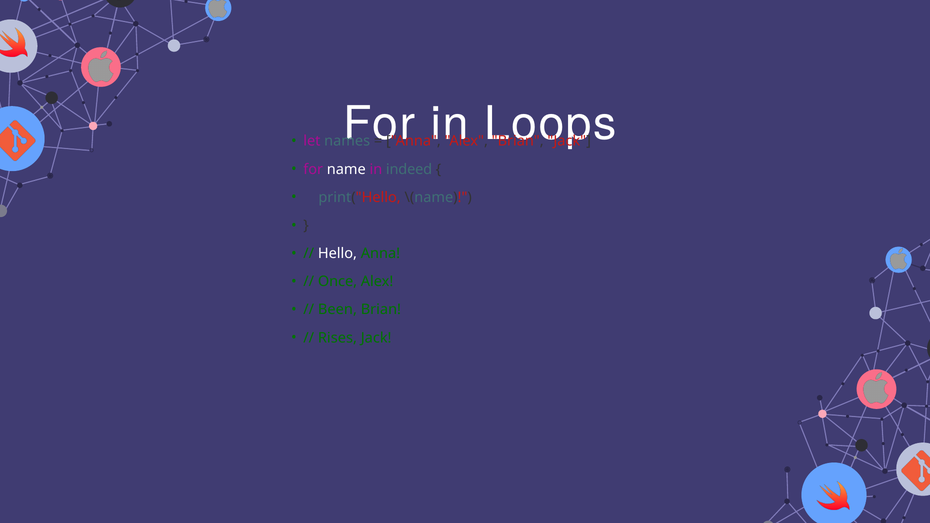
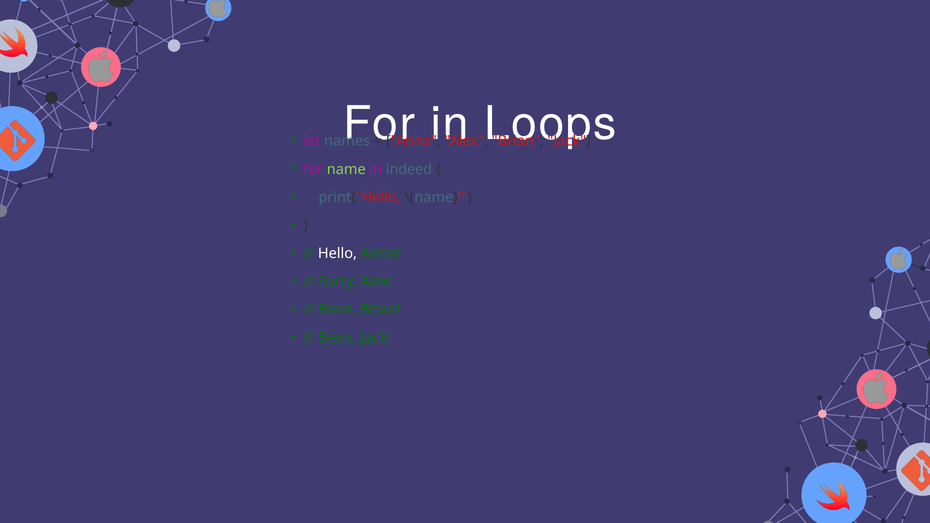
name colour: white -> light green
Once: Once -> Sorry
Rises at (337, 338): Rises -> Been
